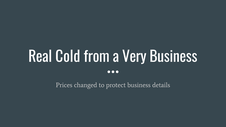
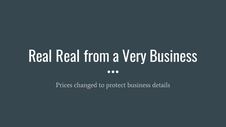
Real Cold: Cold -> Real
